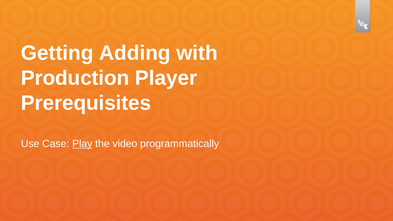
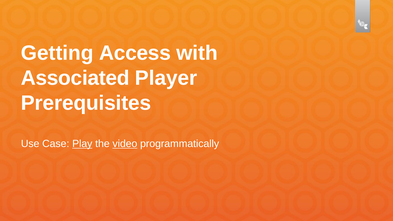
Adding: Adding -> Access
Production: Production -> Associated
video underline: none -> present
